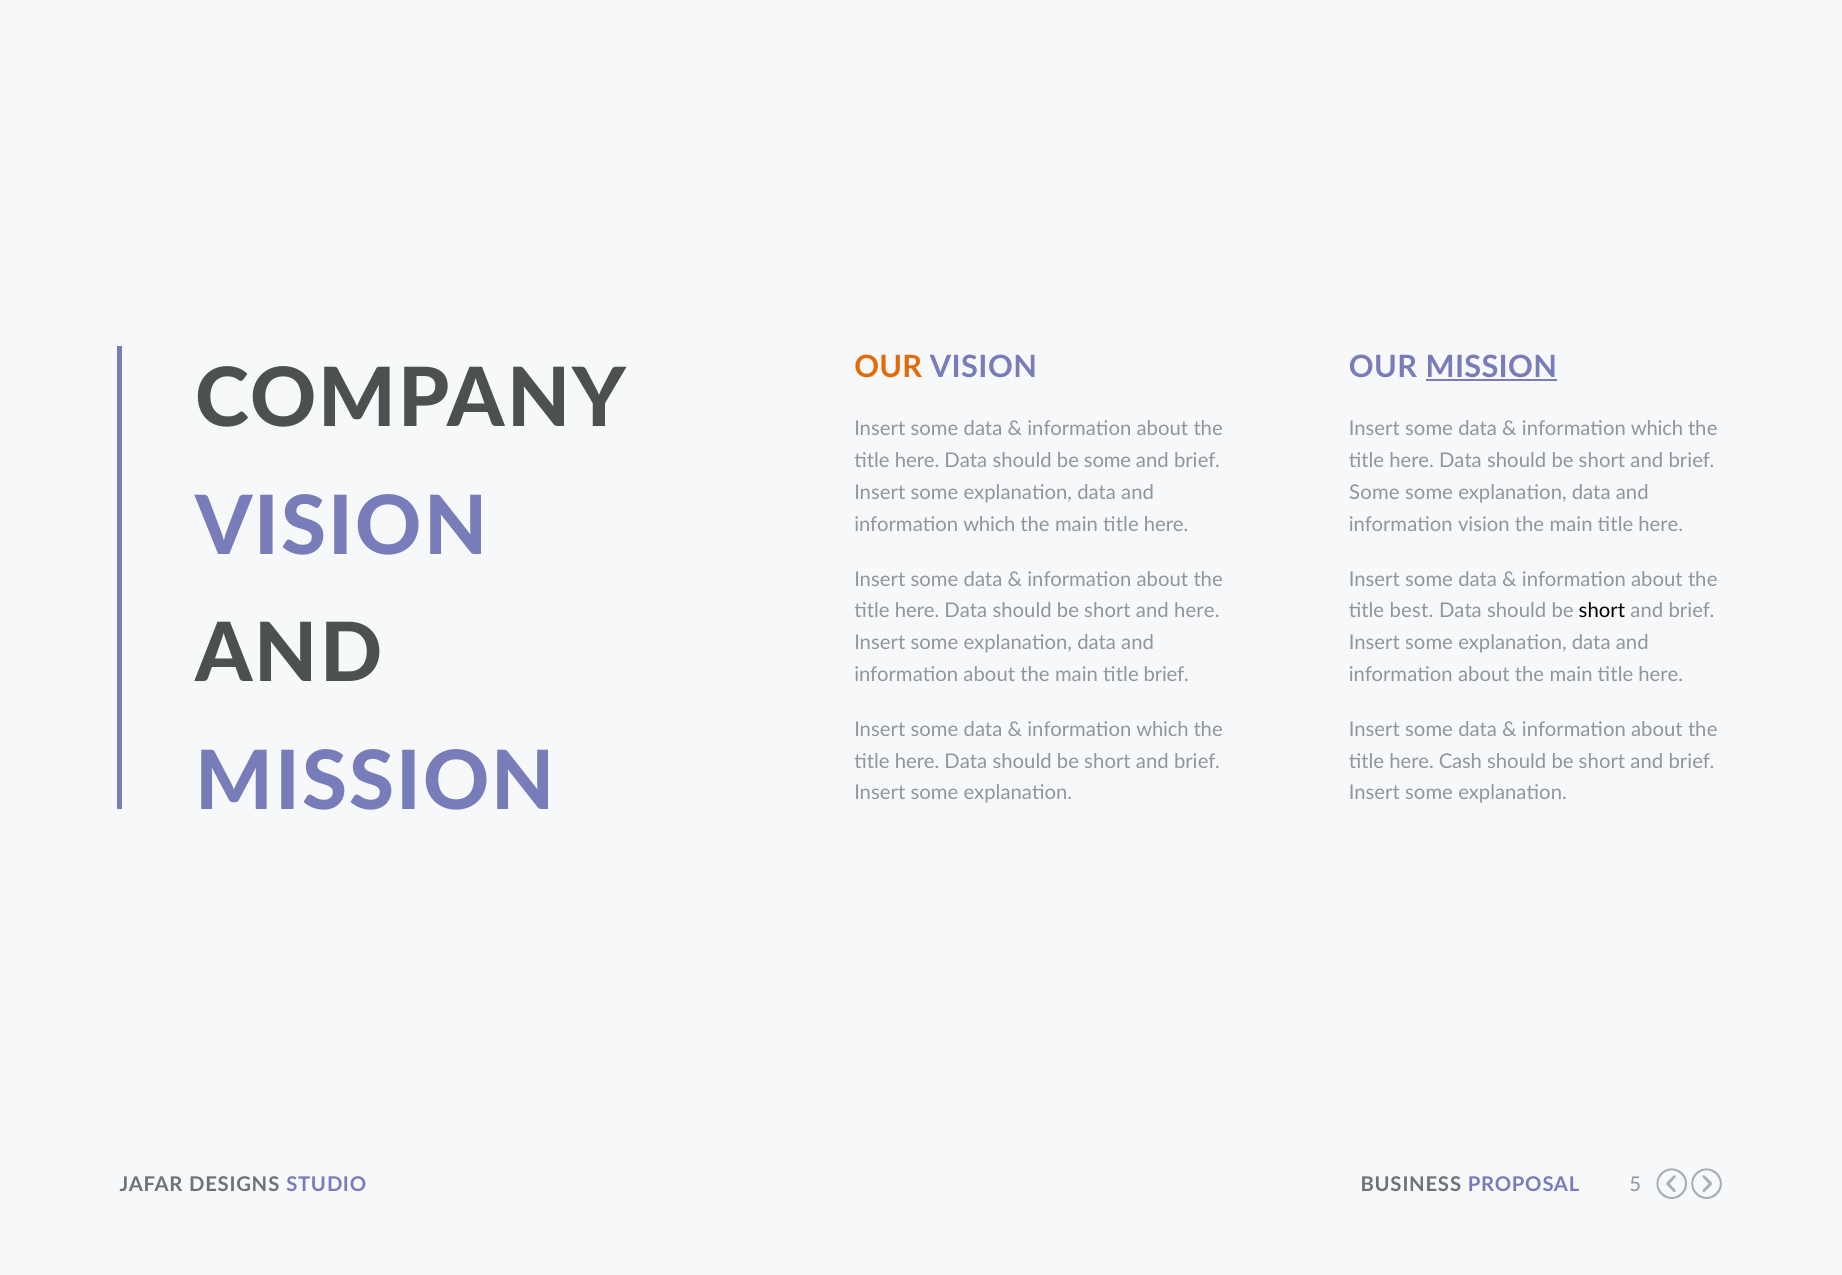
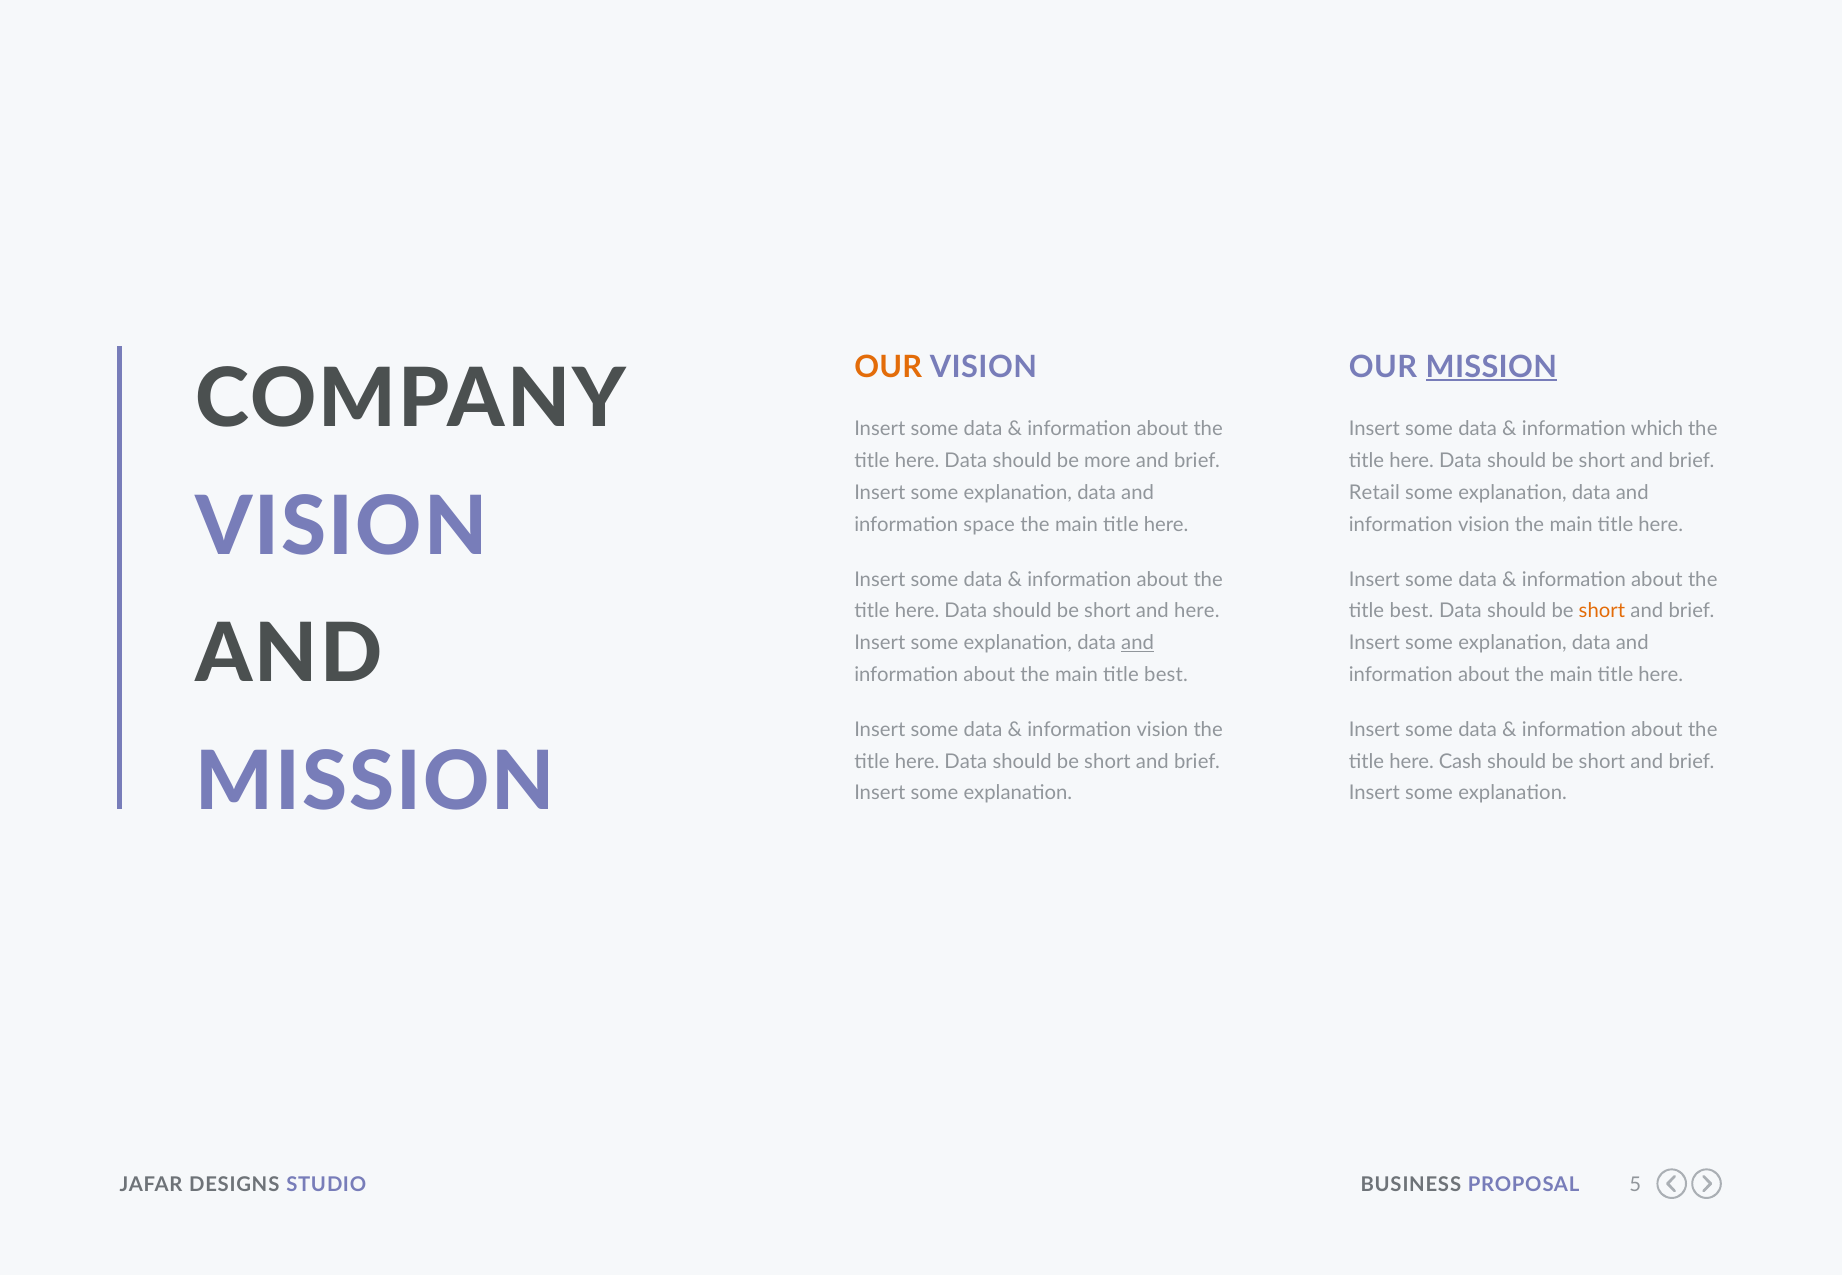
be some: some -> more
Some at (1374, 493): Some -> Retail
which at (989, 525): which -> space
short at (1602, 611) colour: black -> orange
and at (1138, 643) underline: none -> present
main title brief: brief -> best
which at (1162, 730): which -> vision
